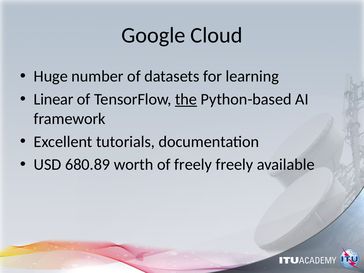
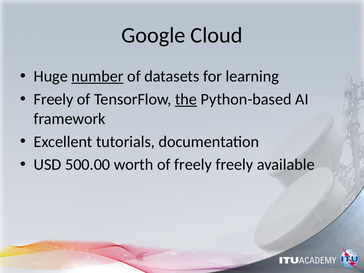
number underline: none -> present
Linear at (54, 99): Linear -> Freely
680.89: 680.89 -> 500.00
